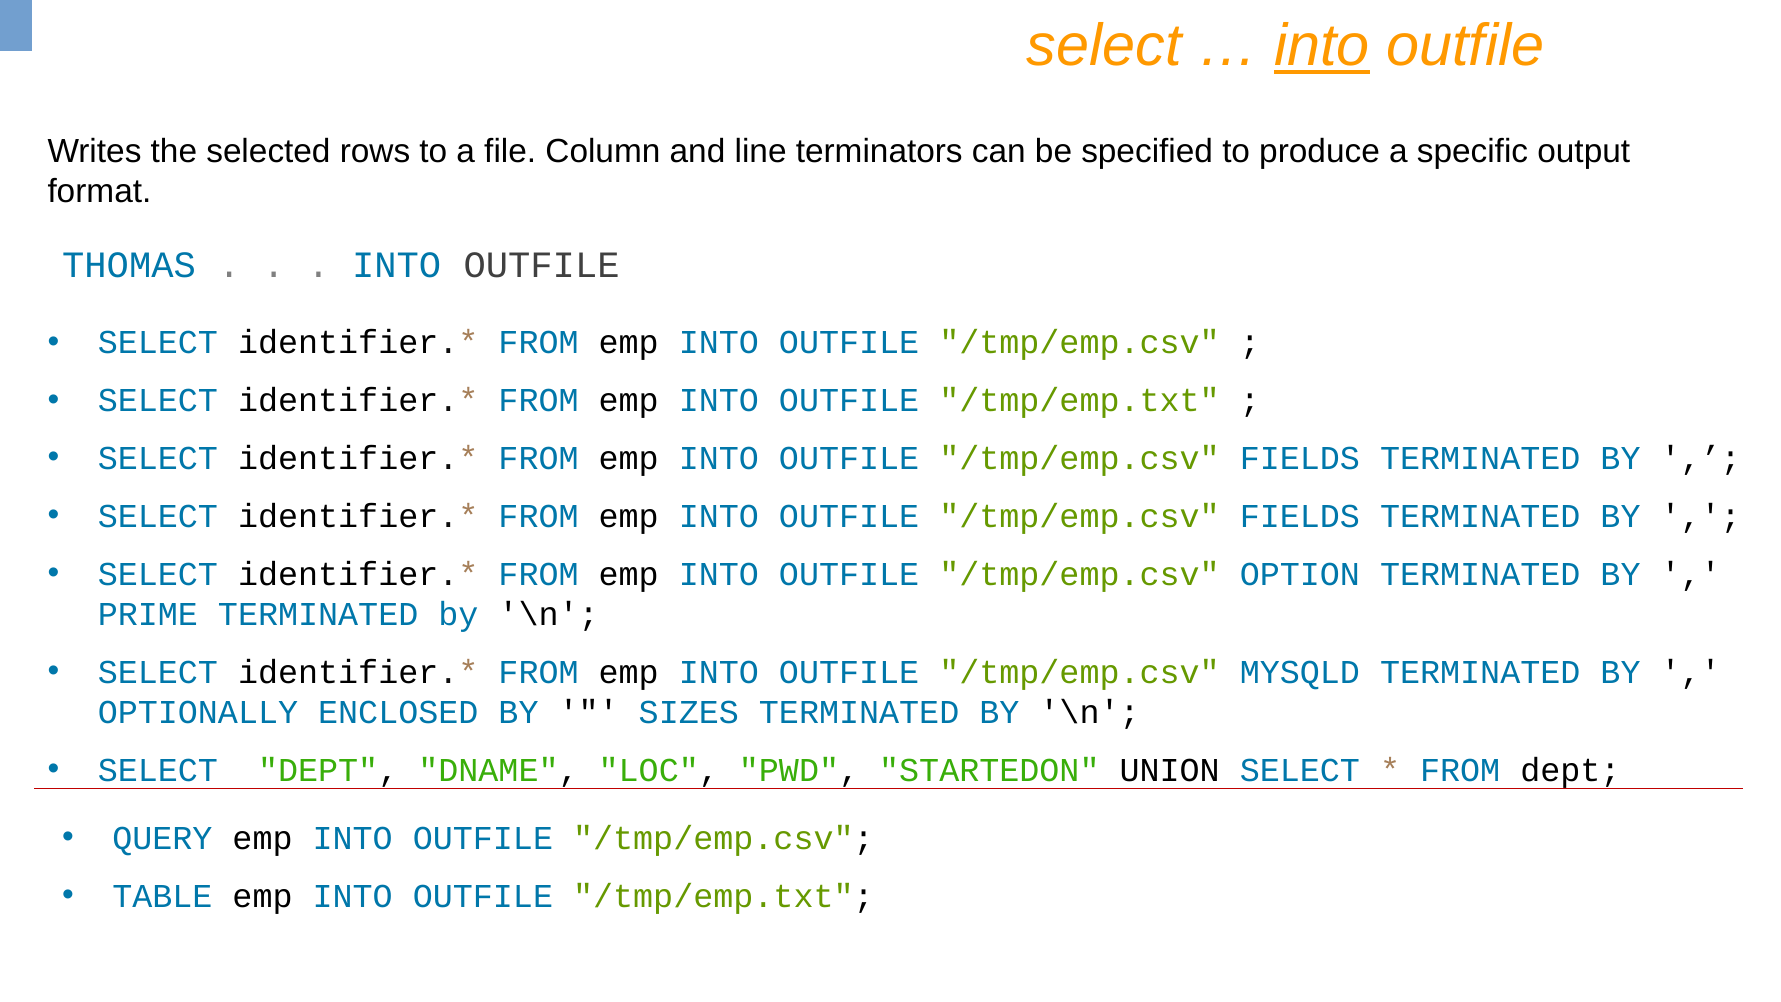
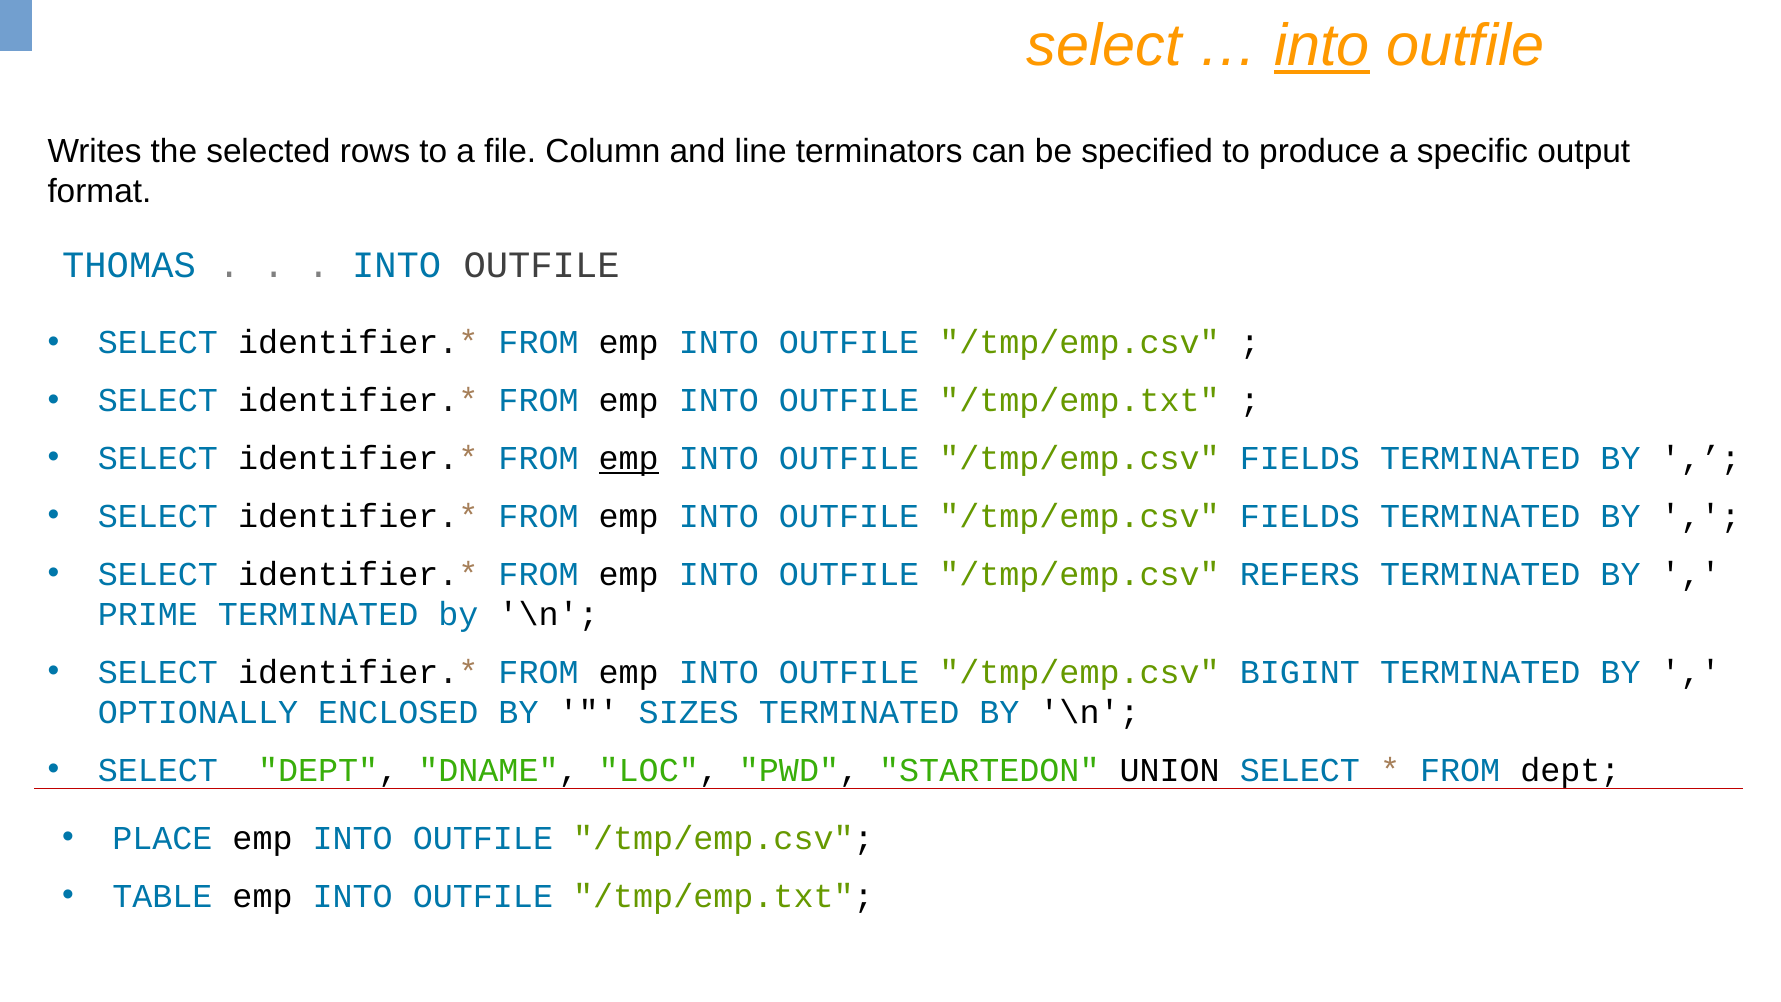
emp at (629, 459) underline: none -> present
OPTION: OPTION -> REFERS
MYSQLD: MYSQLD -> BIGINT
QUERY: QUERY -> PLACE
